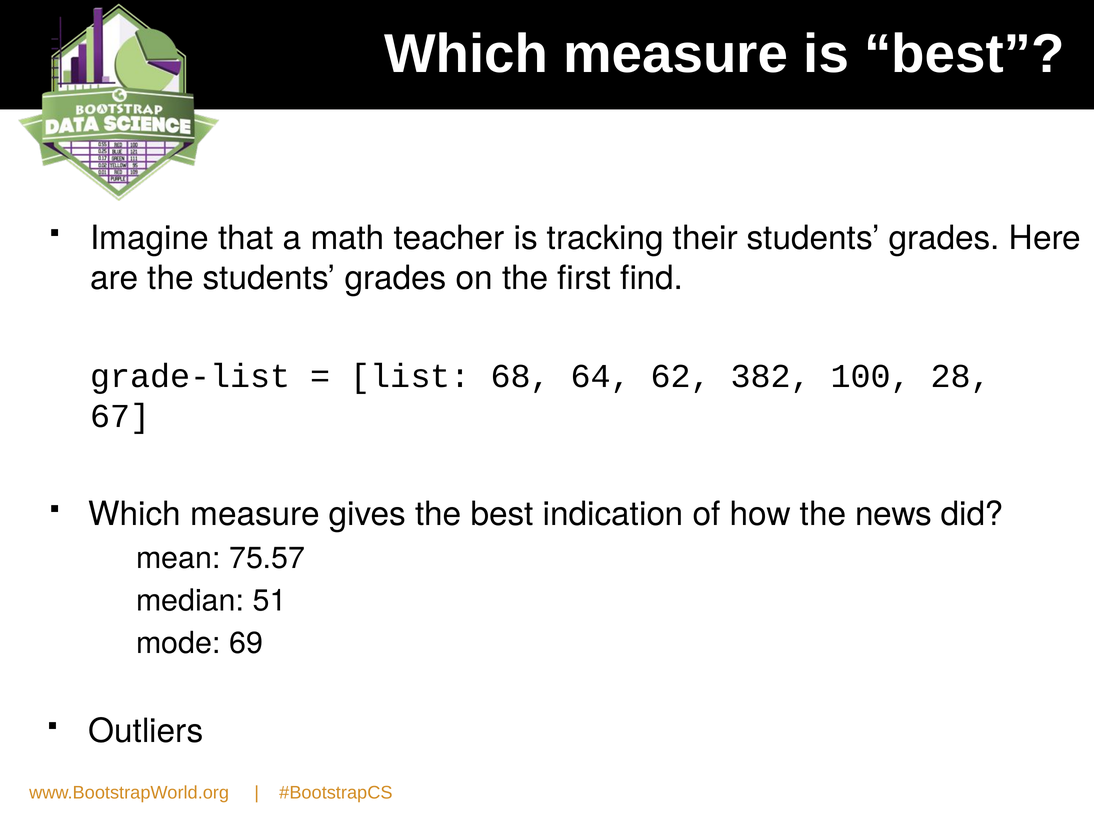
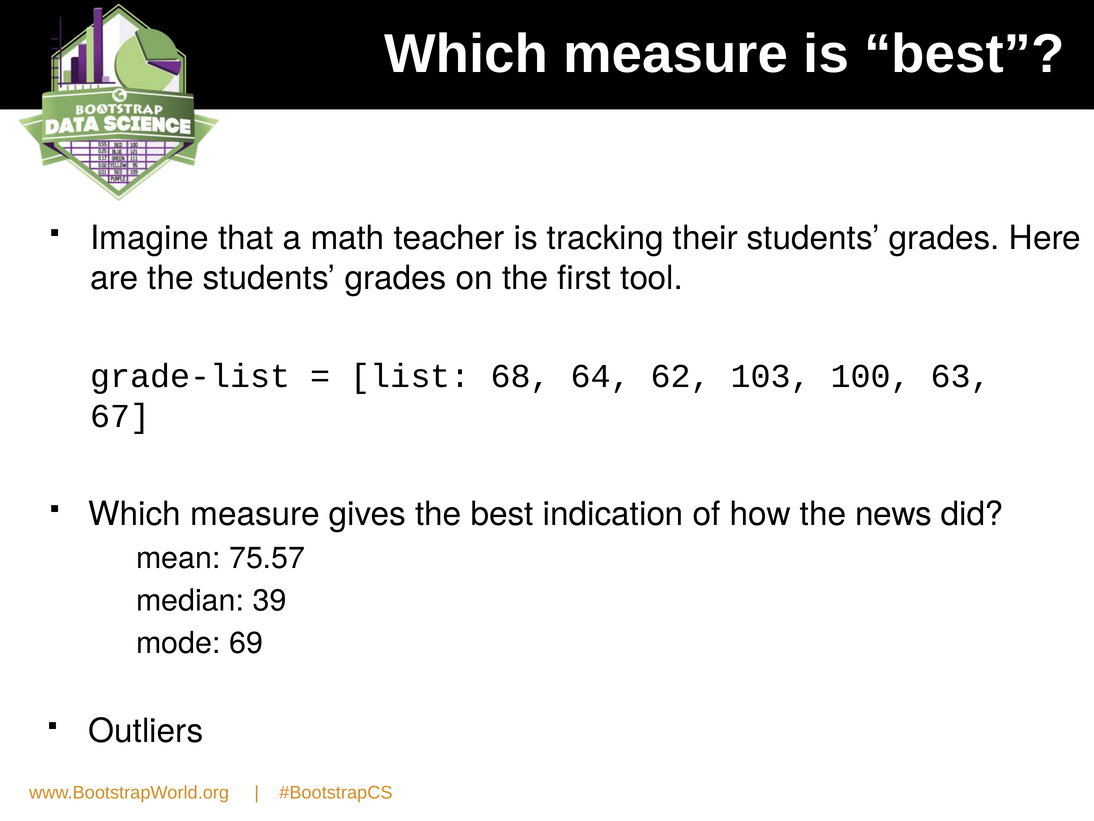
find: find -> tool
382: 382 -> 103
28: 28 -> 63
51: 51 -> 39
